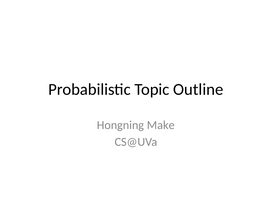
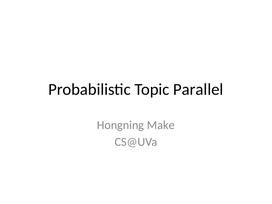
Outline: Outline -> Parallel
